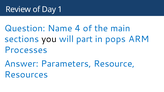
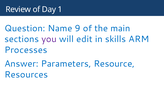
4: 4 -> 9
you colour: black -> purple
part: part -> edit
pops: pops -> skills
